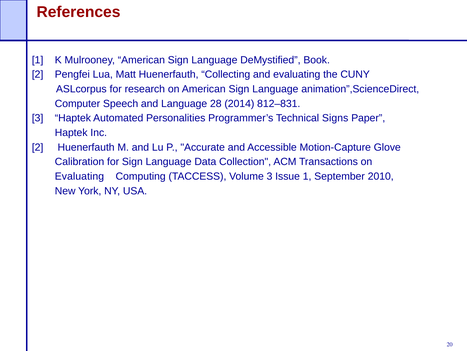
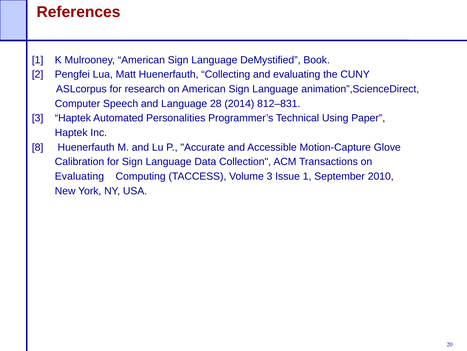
Signs: Signs -> Using
2 at (38, 147): 2 -> 8
